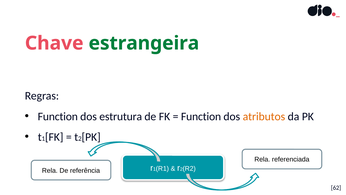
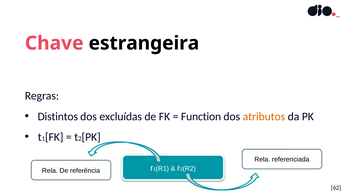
estrangeira colour: green -> black
Function at (58, 116): Function -> Distintos
estrutura: estrutura -> excluídas
